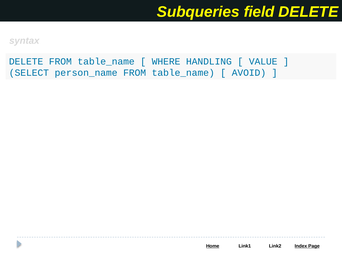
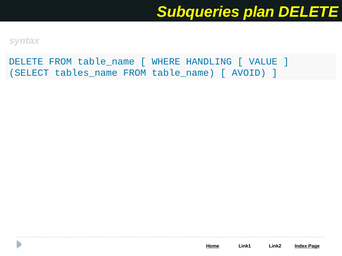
field: field -> plan
person_name: person_name -> tables_name
